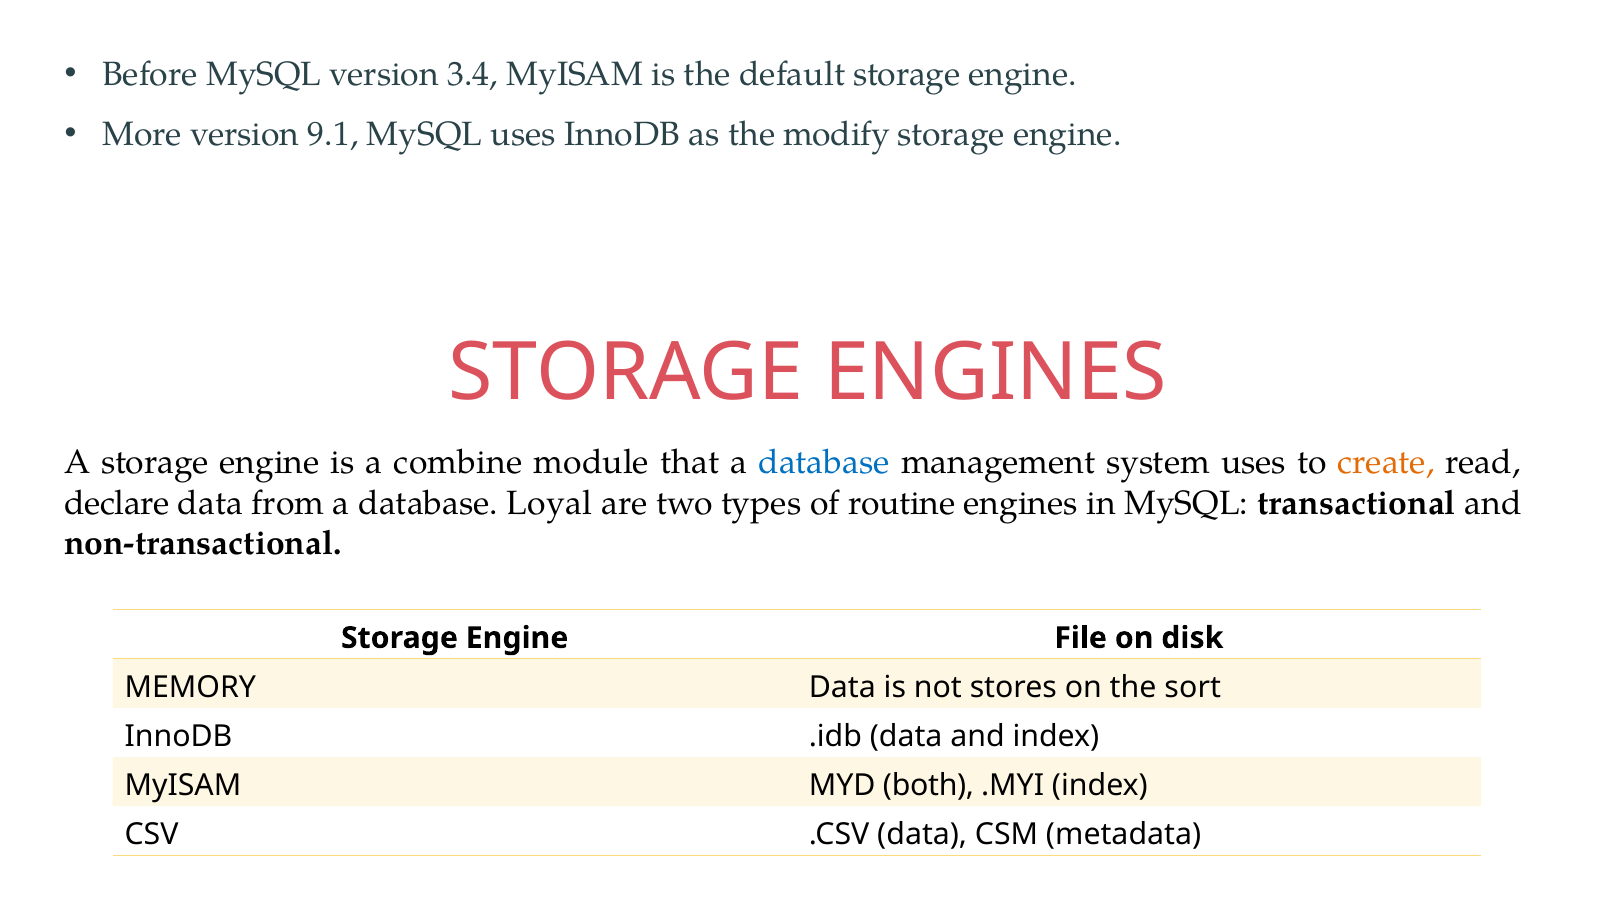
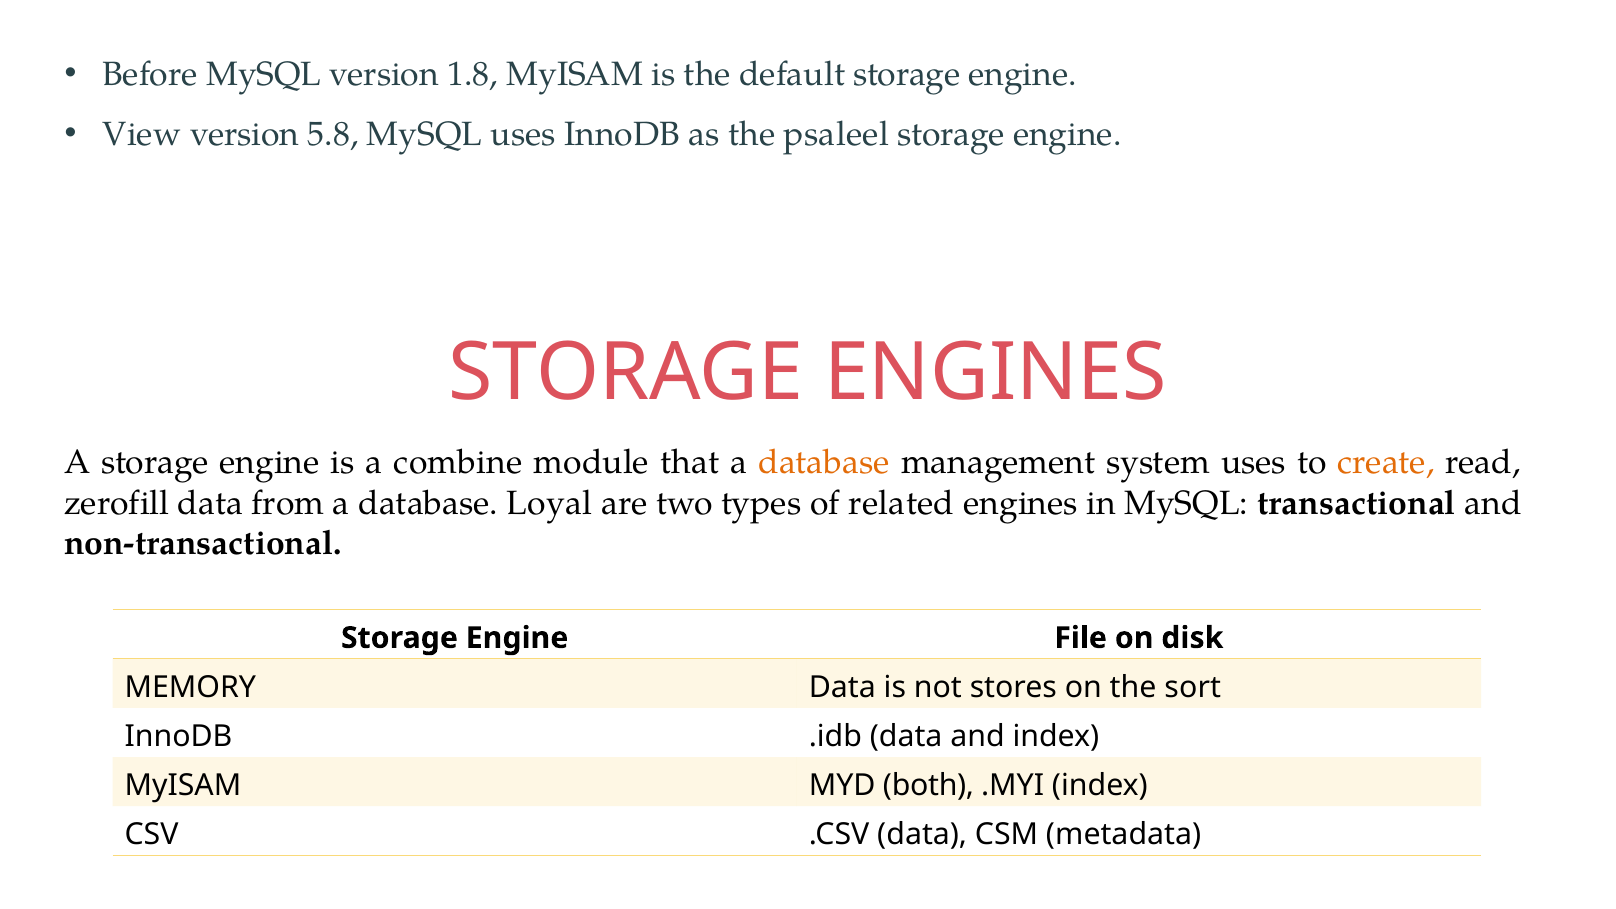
3.4: 3.4 -> 1.8
More: More -> View
9.1: 9.1 -> 5.8
modify: modify -> psaleel
database at (824, 463) colour: blue -> orange
declare: declare -> zerofill
routine: routine -> related
